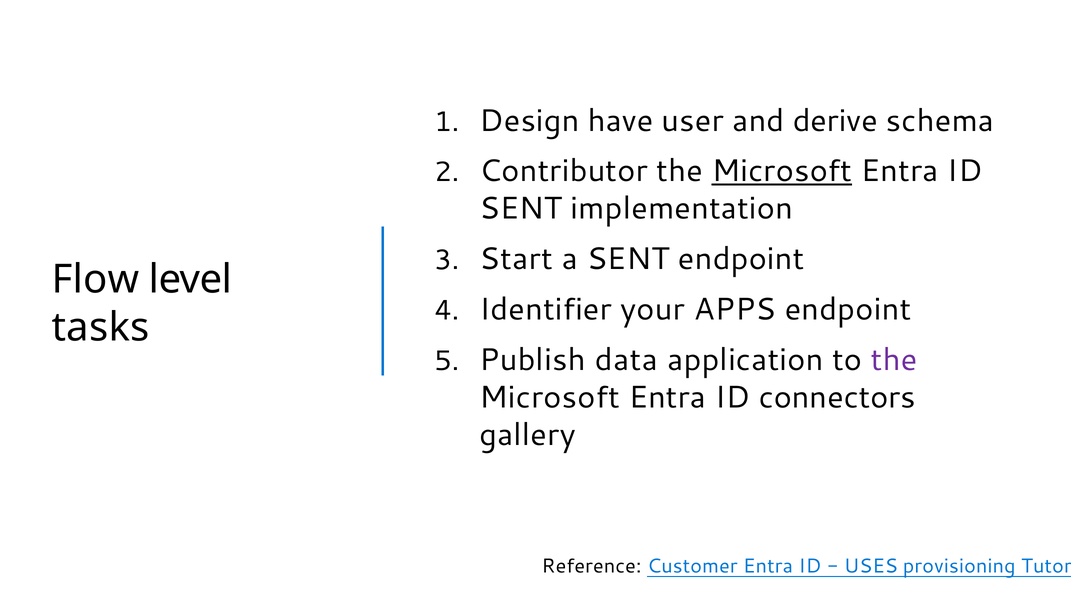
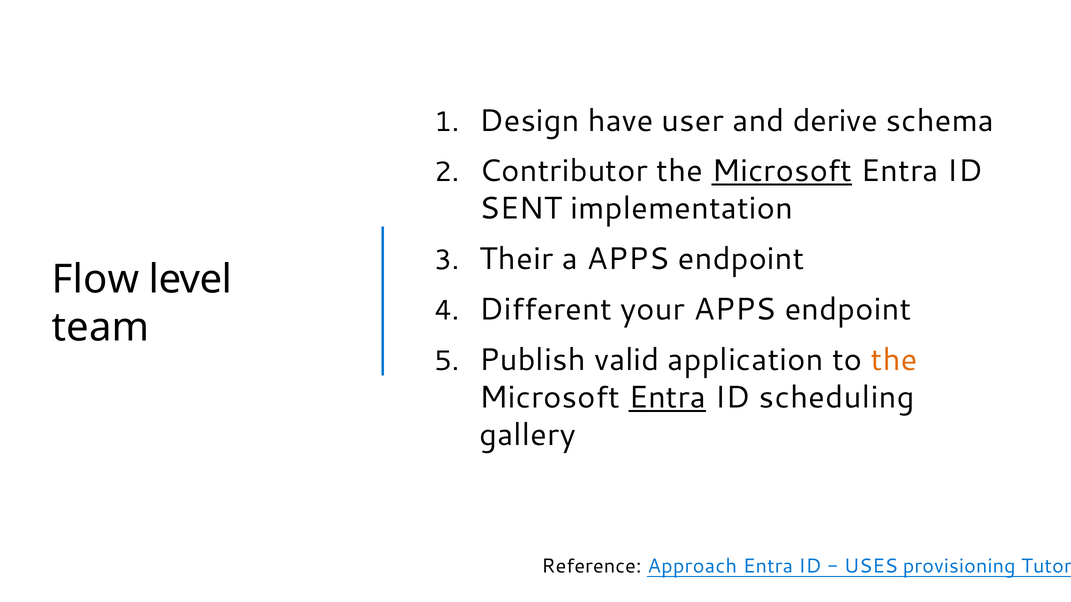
Start: Start -> Their
a SENT: SENT -> APPS
Identifier: Identifier -> Different
tasks: tasks -> team
data: data -> valid
the at (894, 360) colour: purple -> orange
Entra at (667, 398) underline: none -> present
connectors: connectors -> scheduling
Customer: Customer -> Approach
